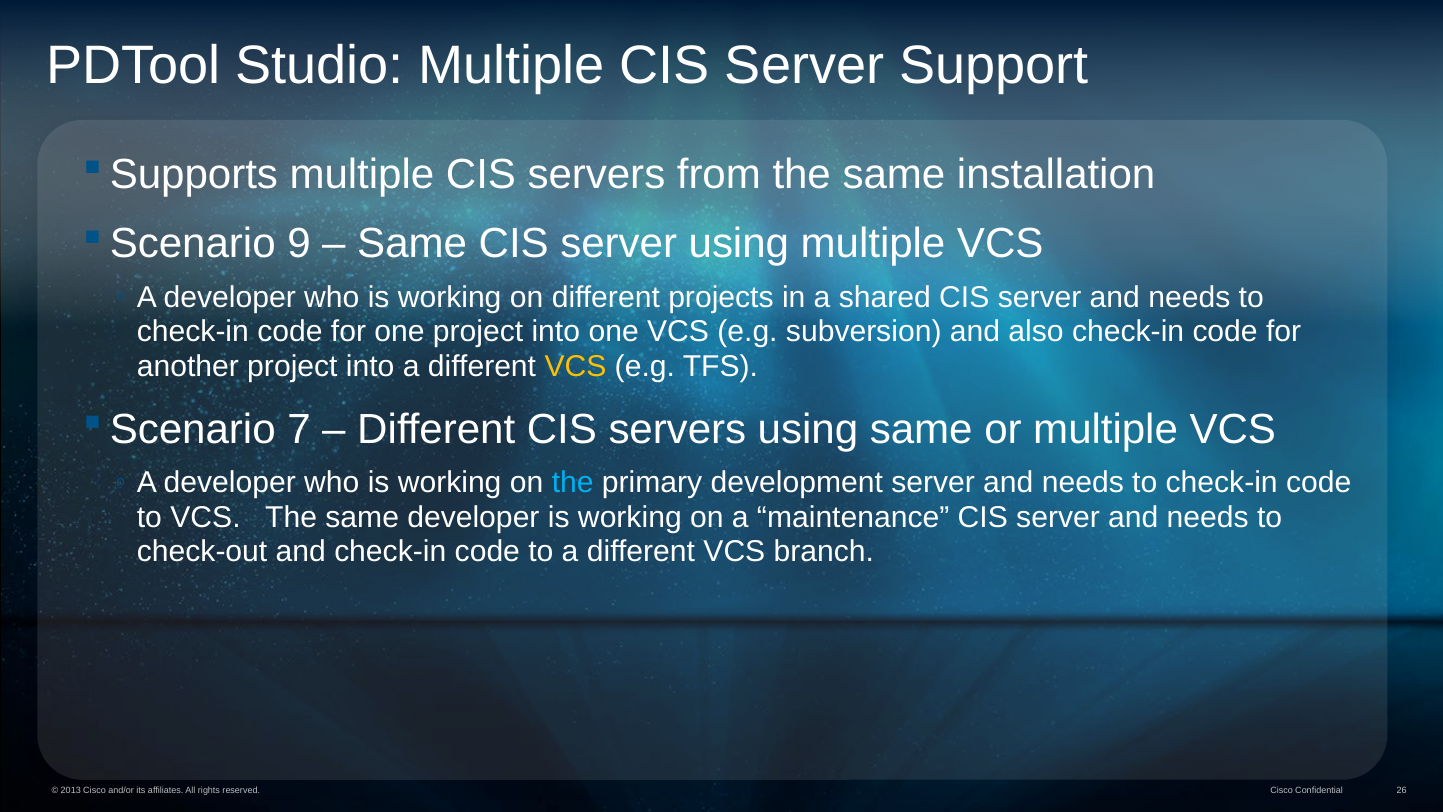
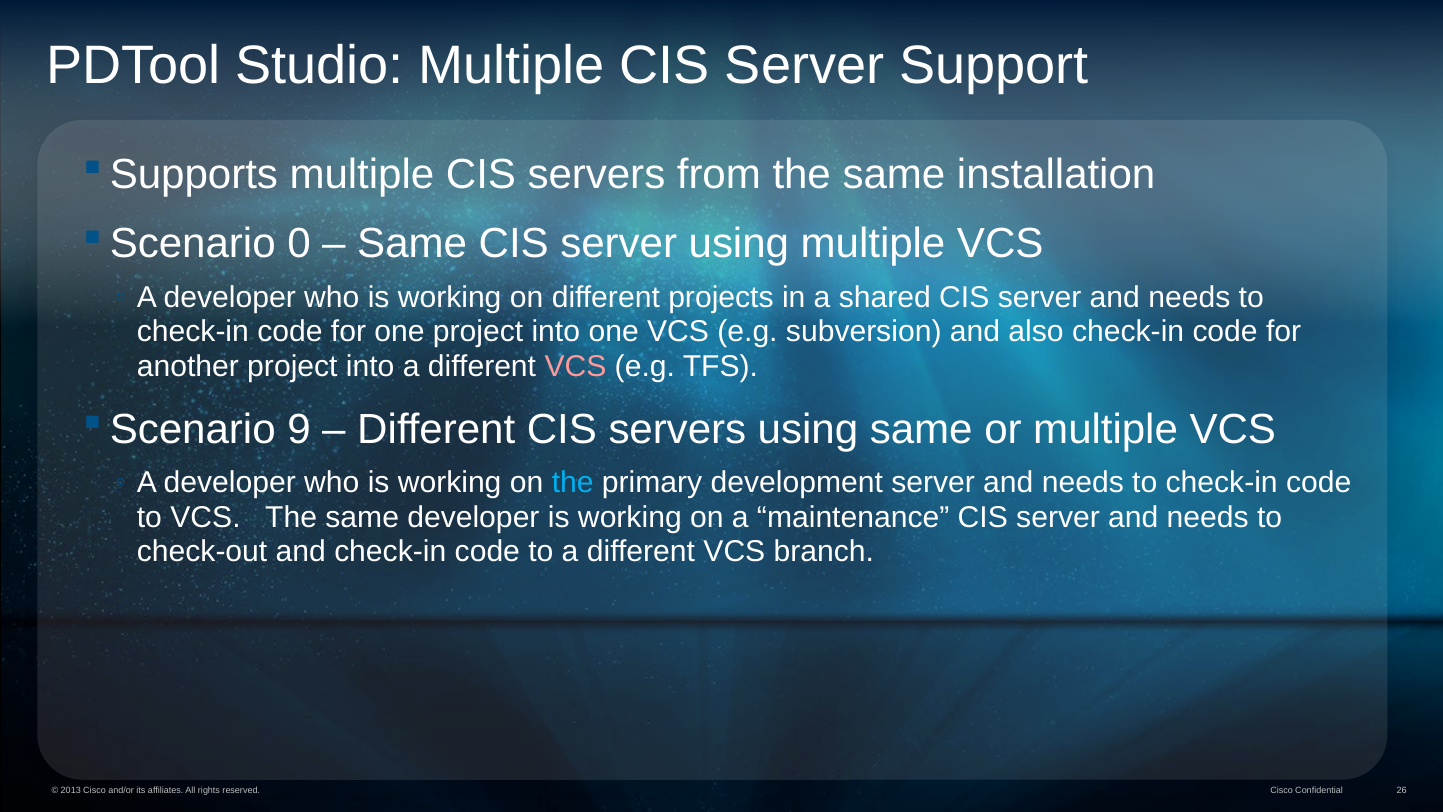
9: 9 -> 0
VCS at (575, 366) colour: yellow -> pink
7: 7 -> 9
